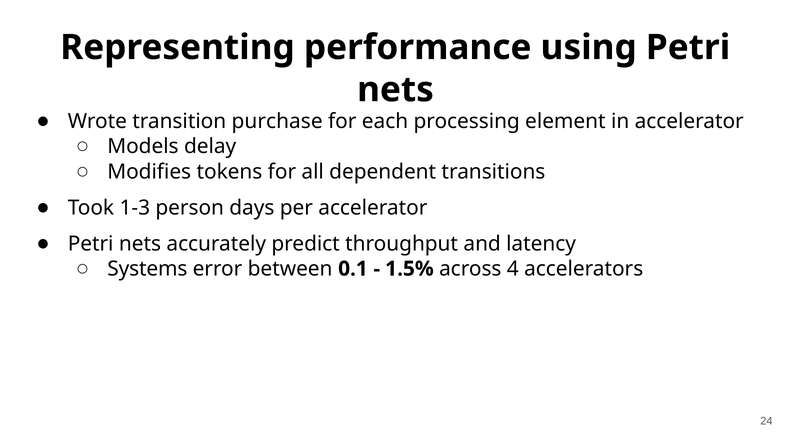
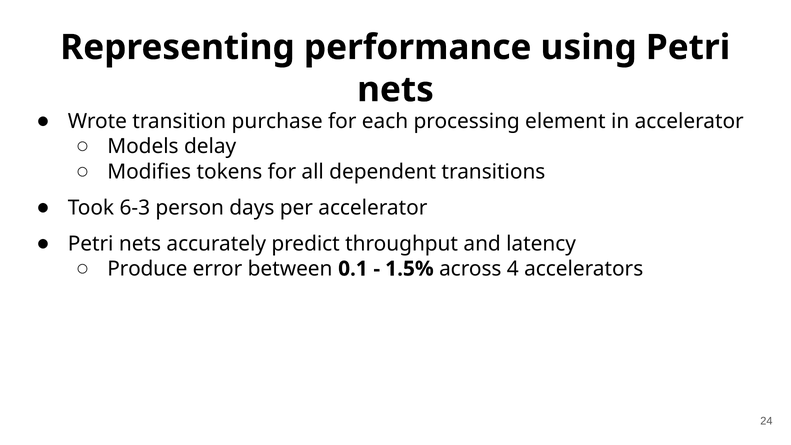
1-3: 1-3 -> 6-3
Systems: Systems -> Produce
